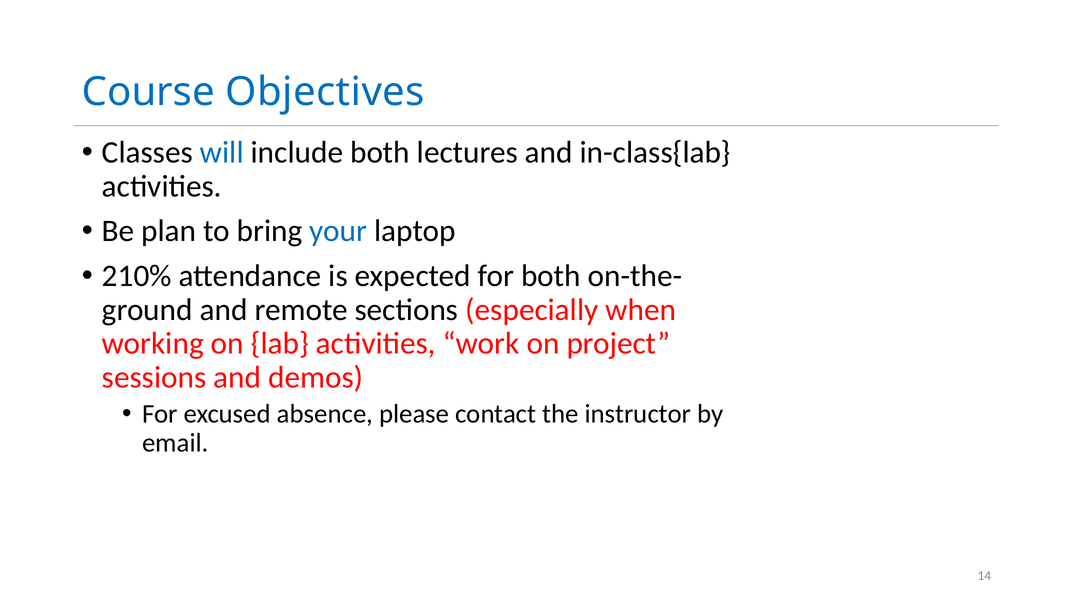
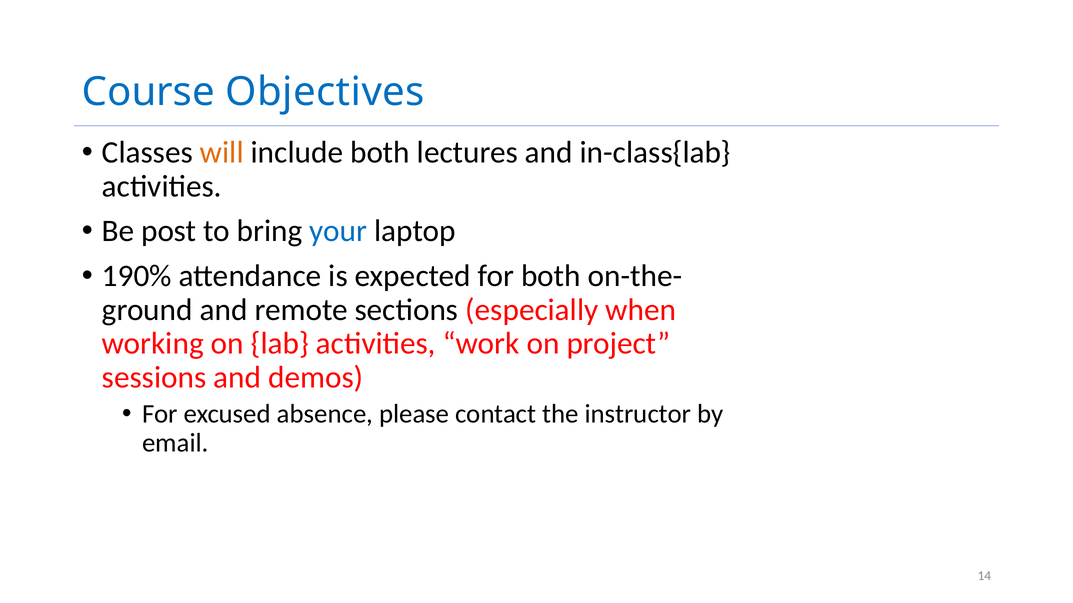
will colour: blue -> orange
plan: plan -> post
210%: 210% -> 190%
